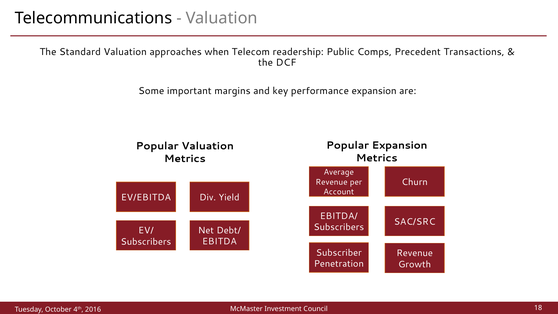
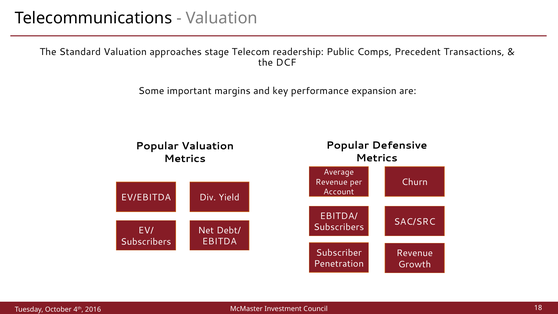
when: when -> stage
Popular Expansion: Expansion -> Defensive
